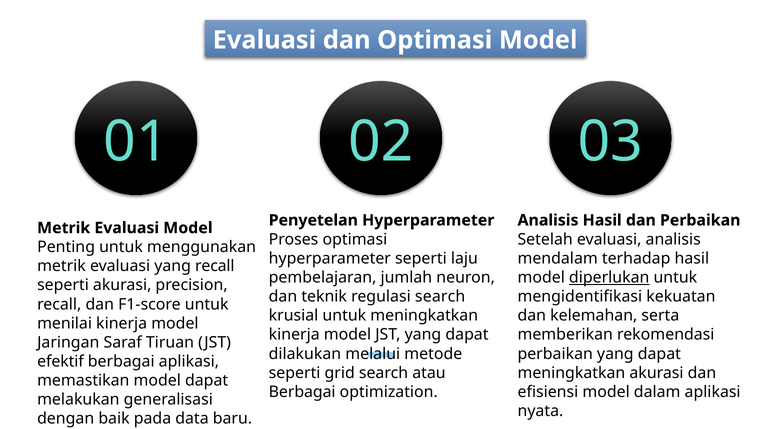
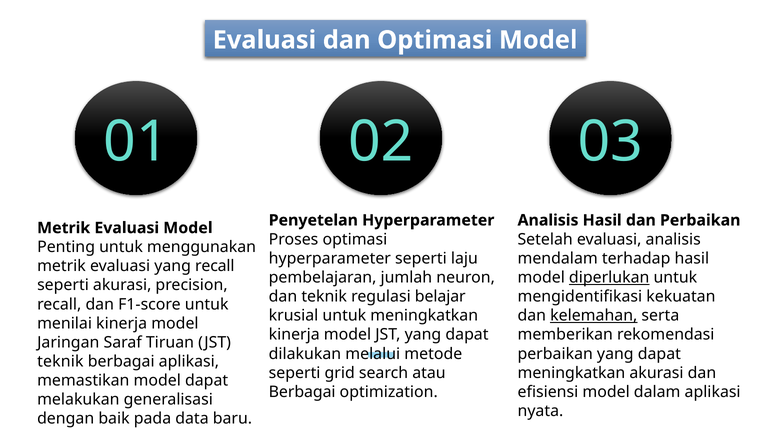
regulasi search: search -> belajar
kelemahan underline: none -> present
efektif at (60, 361): efektif -> teknik
